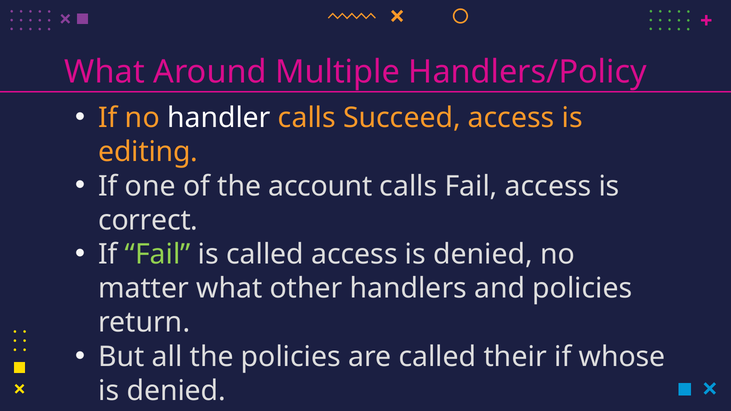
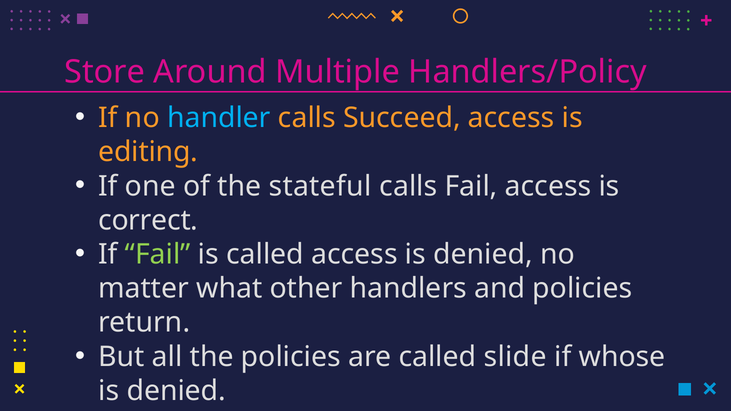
What at (105, 72): What -> Store
handler colour: white -> light blue
account: account -> stateful
their: their -> slide
